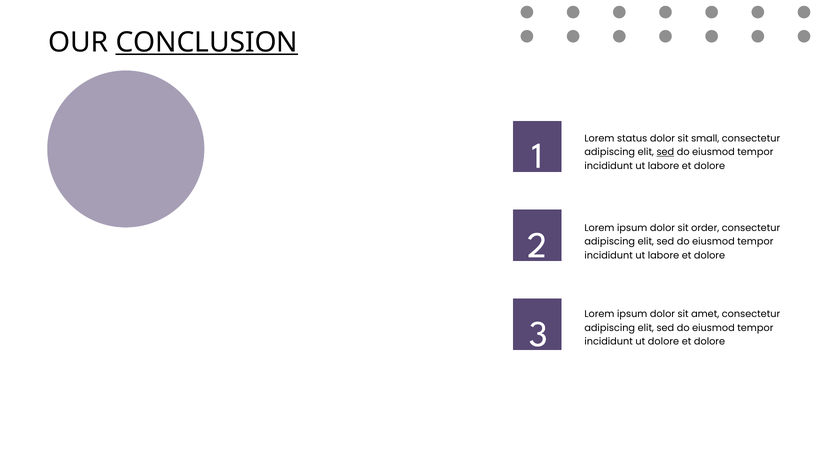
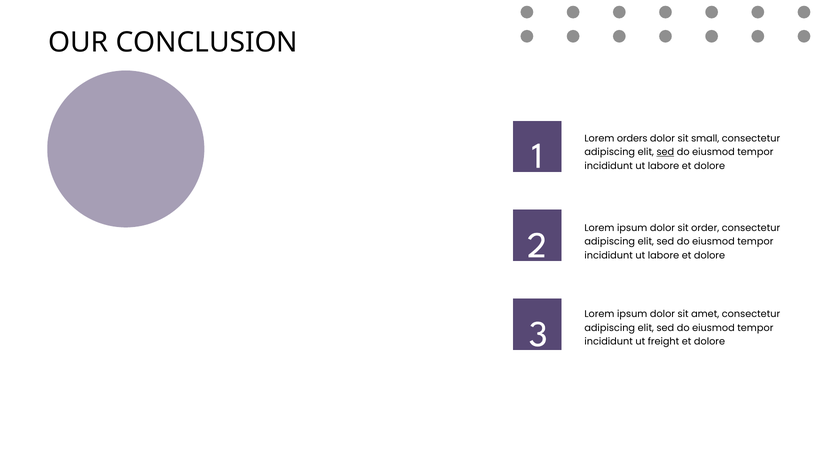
CONCLUSION underline: present -> none
status: status -> orders
ut dolore: dolore -> freight
